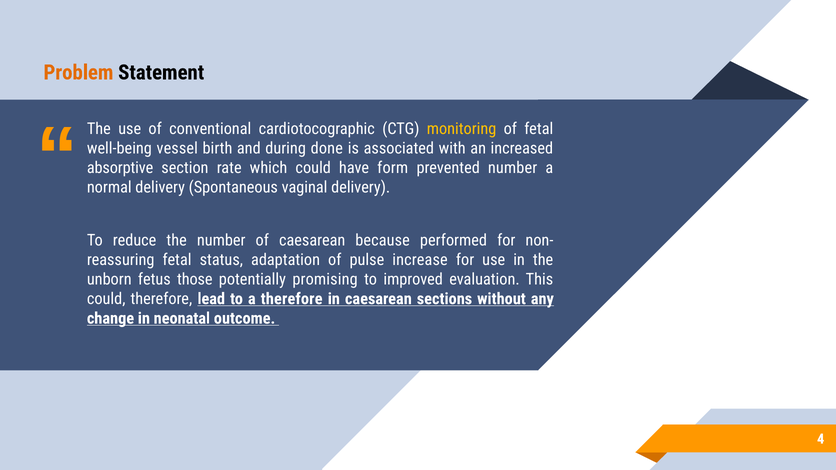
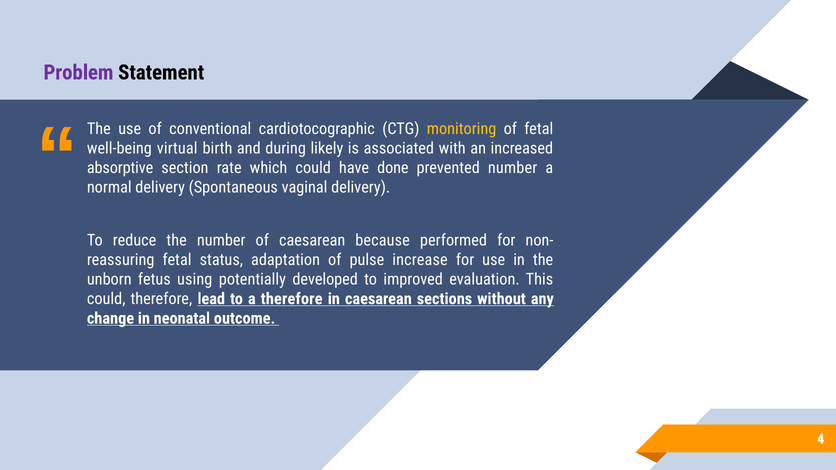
Problem colour: orange -> purple
vessel: vessel -> virtual
done: done -> likely
form: form -> done
those: those -> using
promising: promising -> developed
